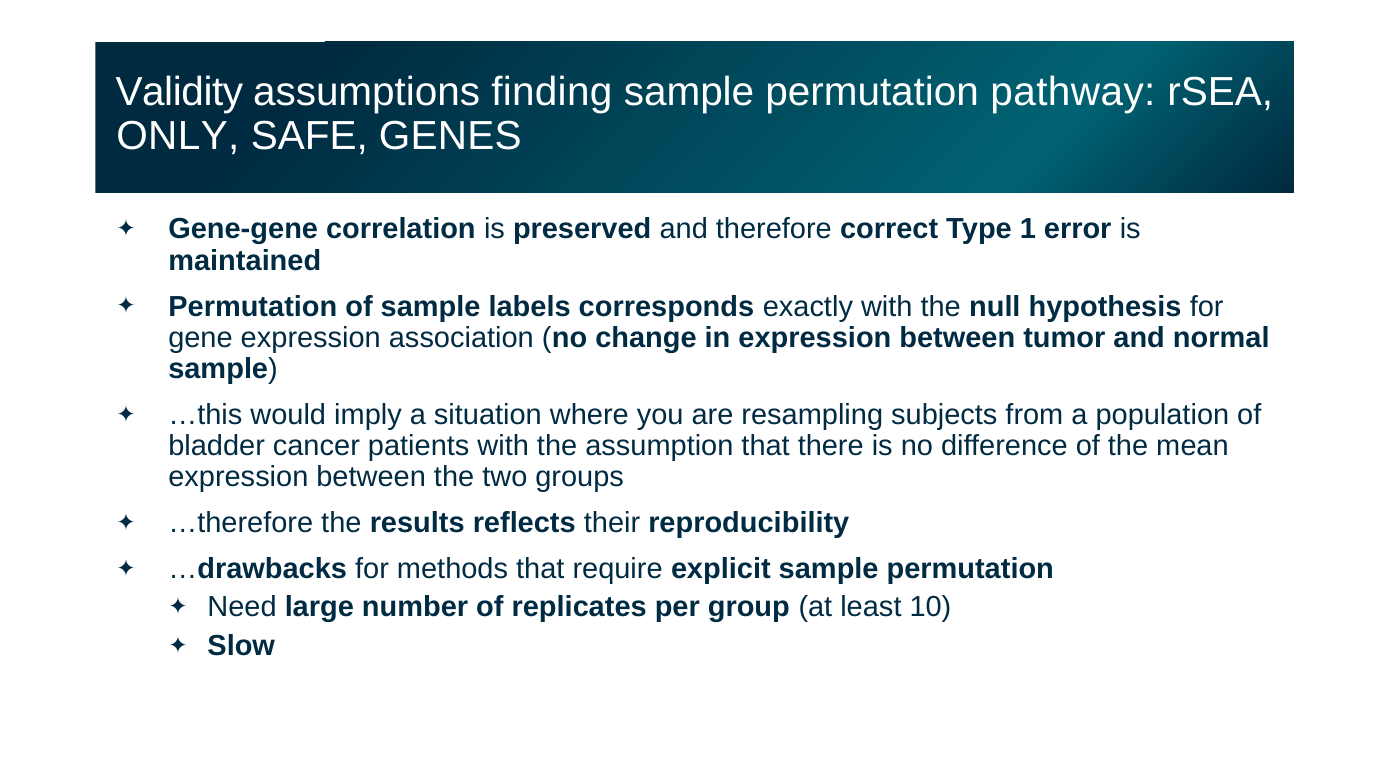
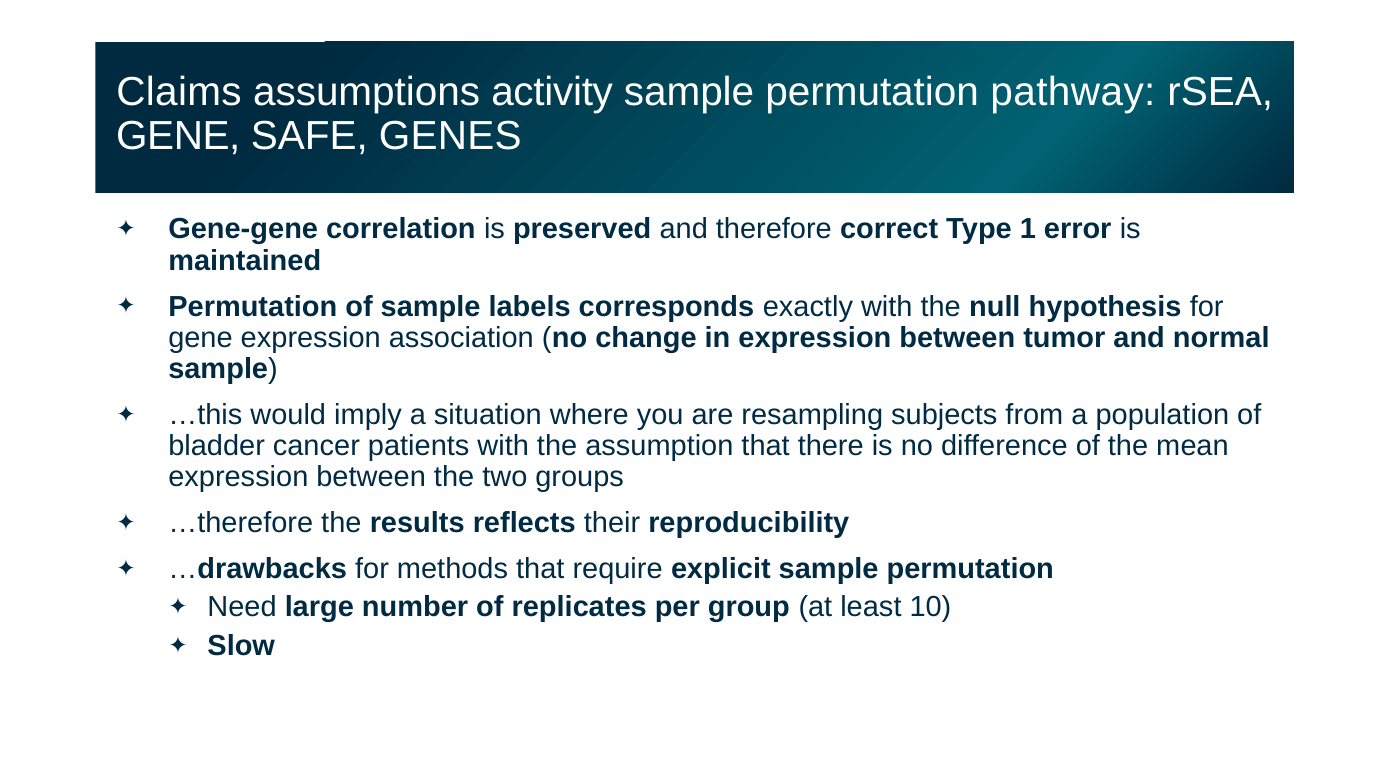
Validity: Validity -> Claims
finding: finding -> activity
ONLY at (178, 136): ONLY -> GENE
